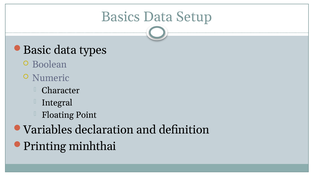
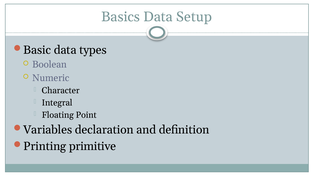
minhthai: minhthai -> primitive
